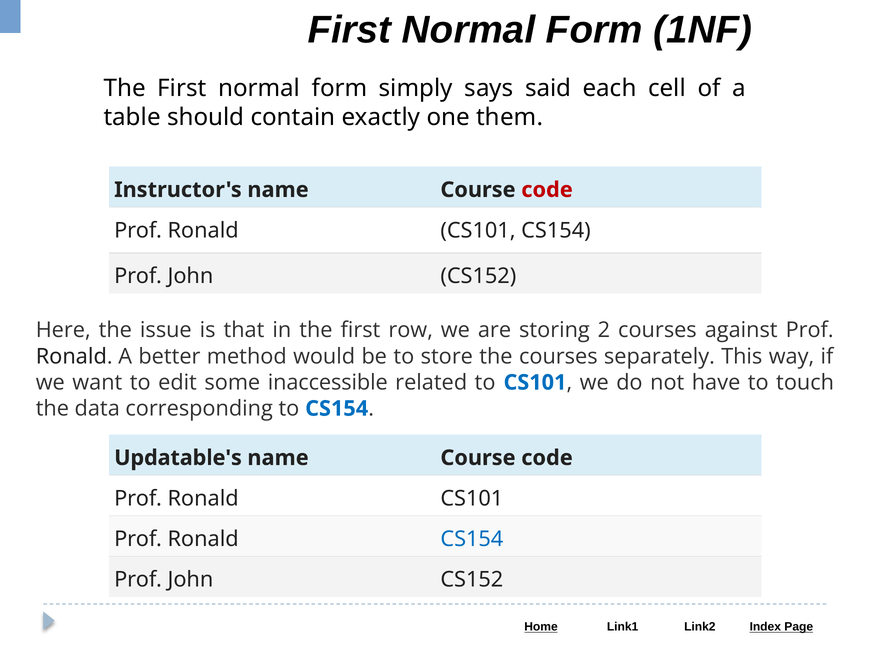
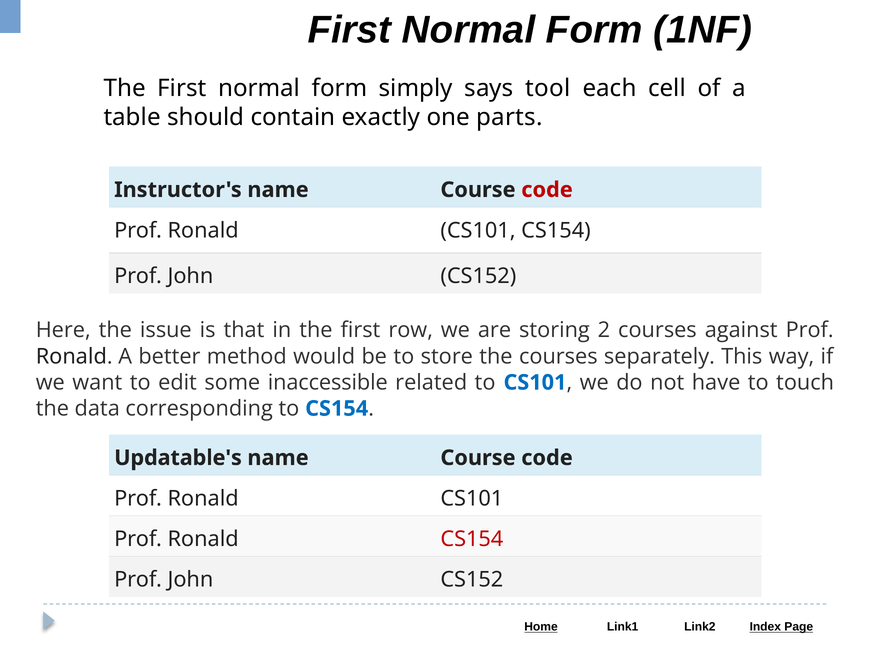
said: said -> tool
them: them -> parts
CS154 at (472, 539) colour: blue -> red
